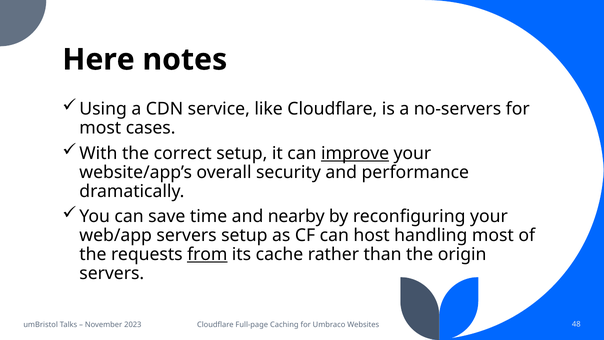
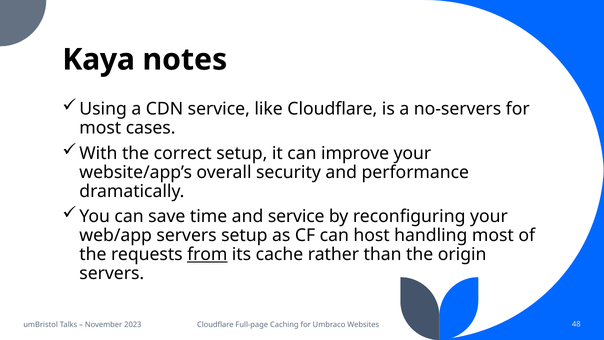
Here: Here -> Kaya
improve underline: present -> none
and nearby: nearby -> service
